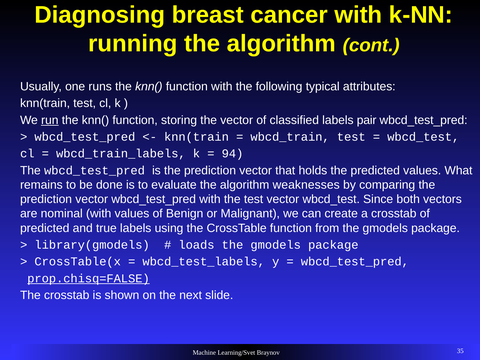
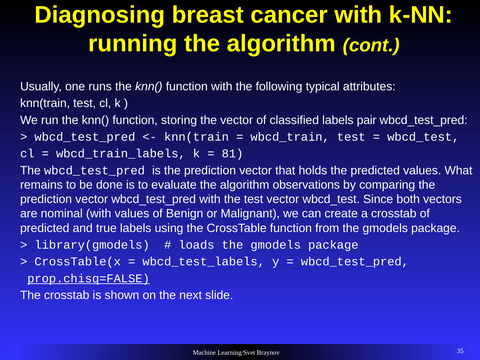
run underline: present -> none
94: 94 -> 81
weaknesses: weaknesses -> observations
